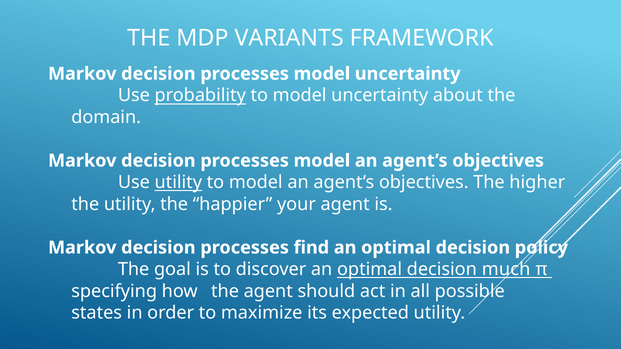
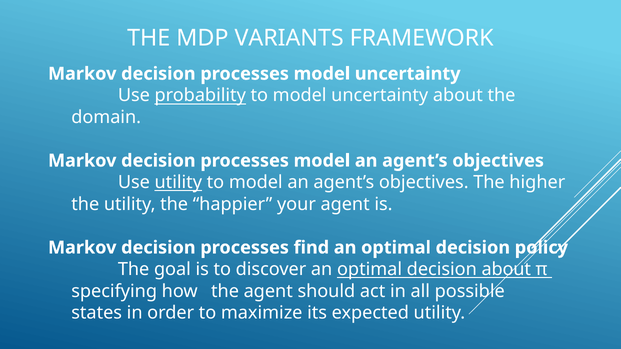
decision much: much -> about
